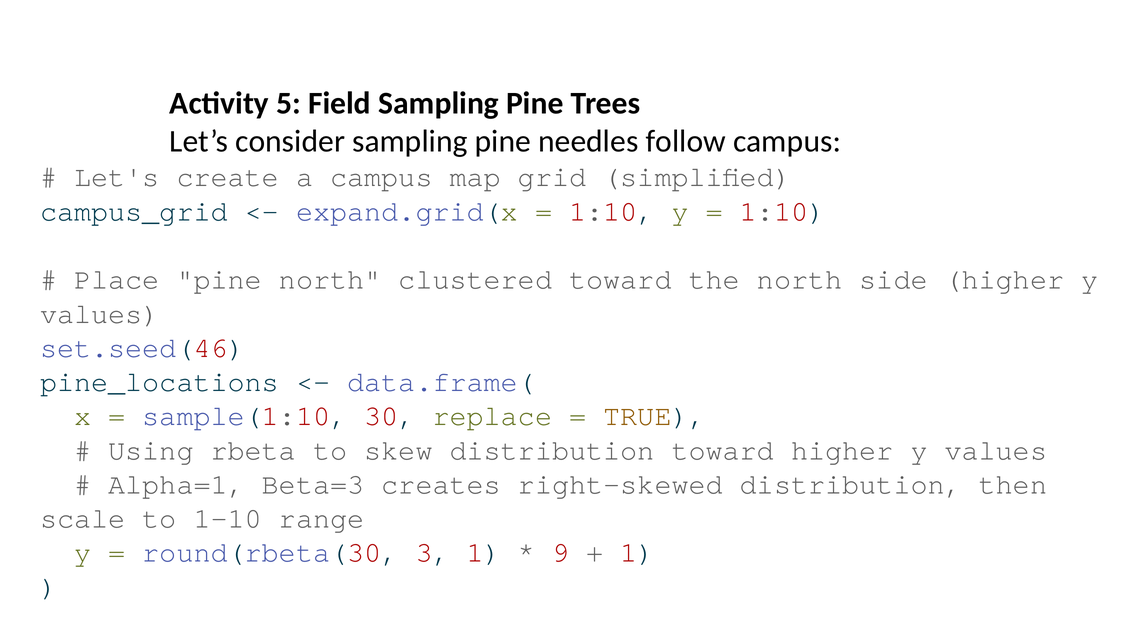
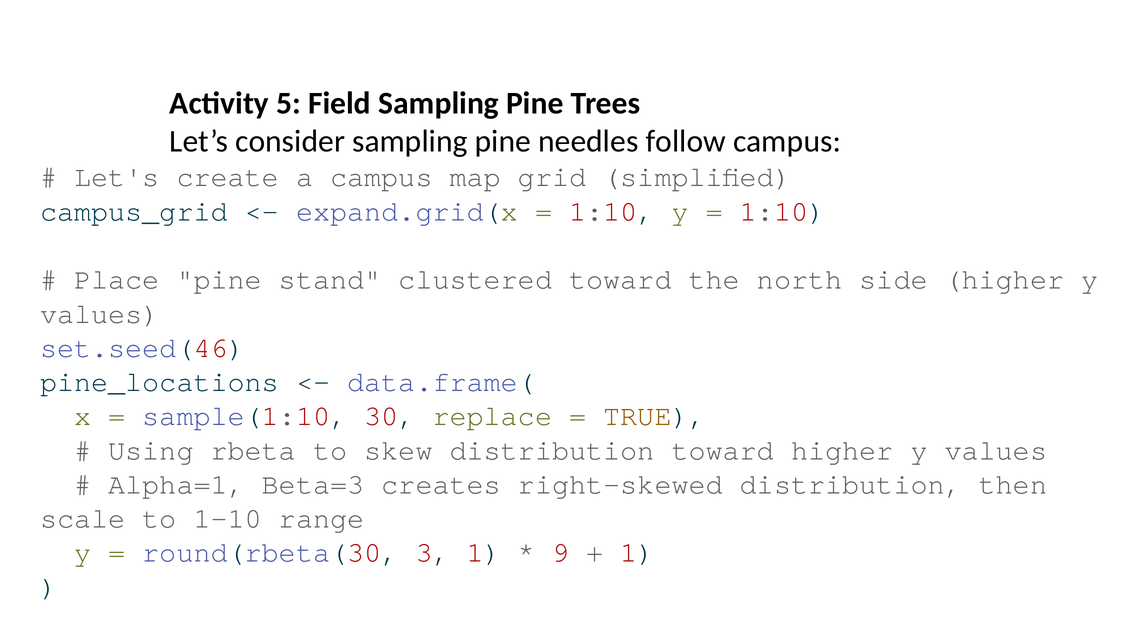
pine north: north -> stand
